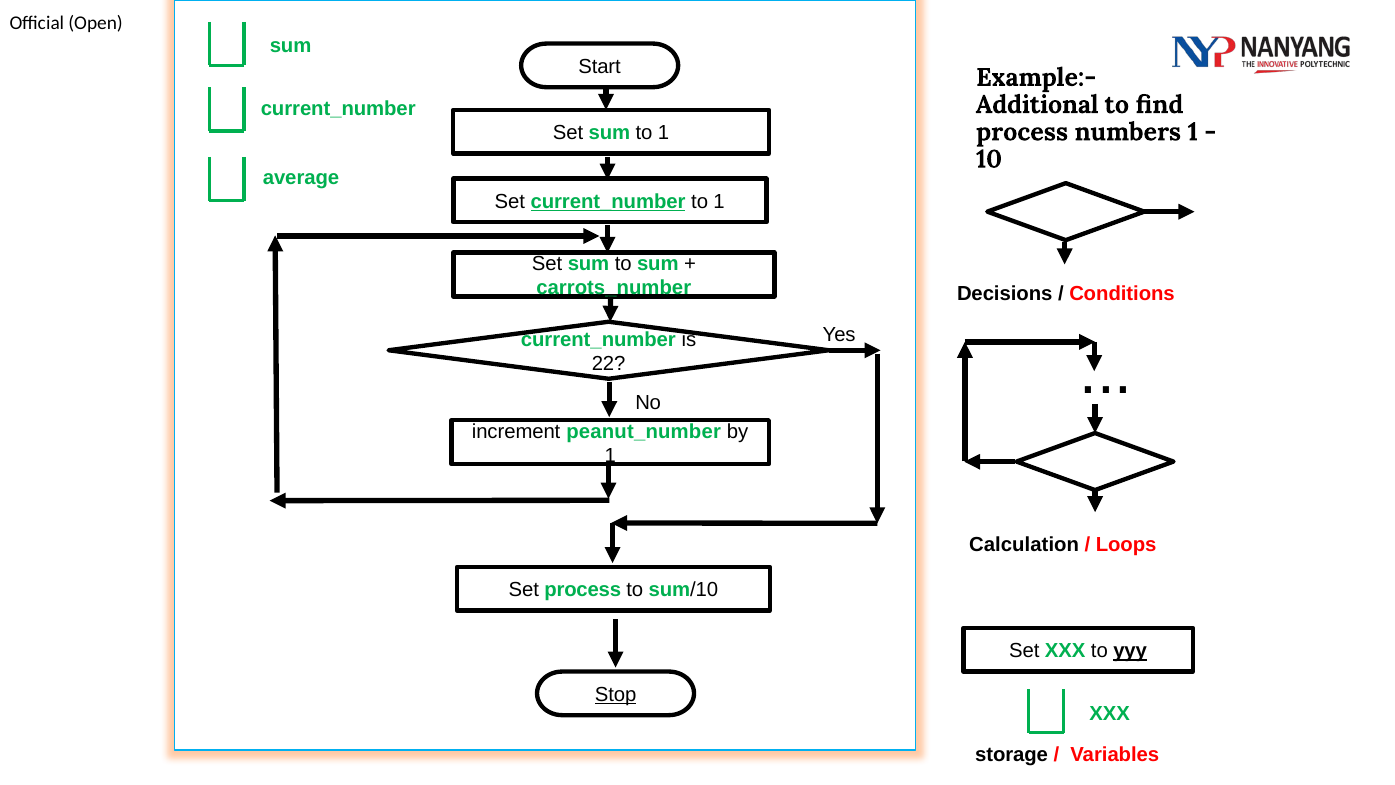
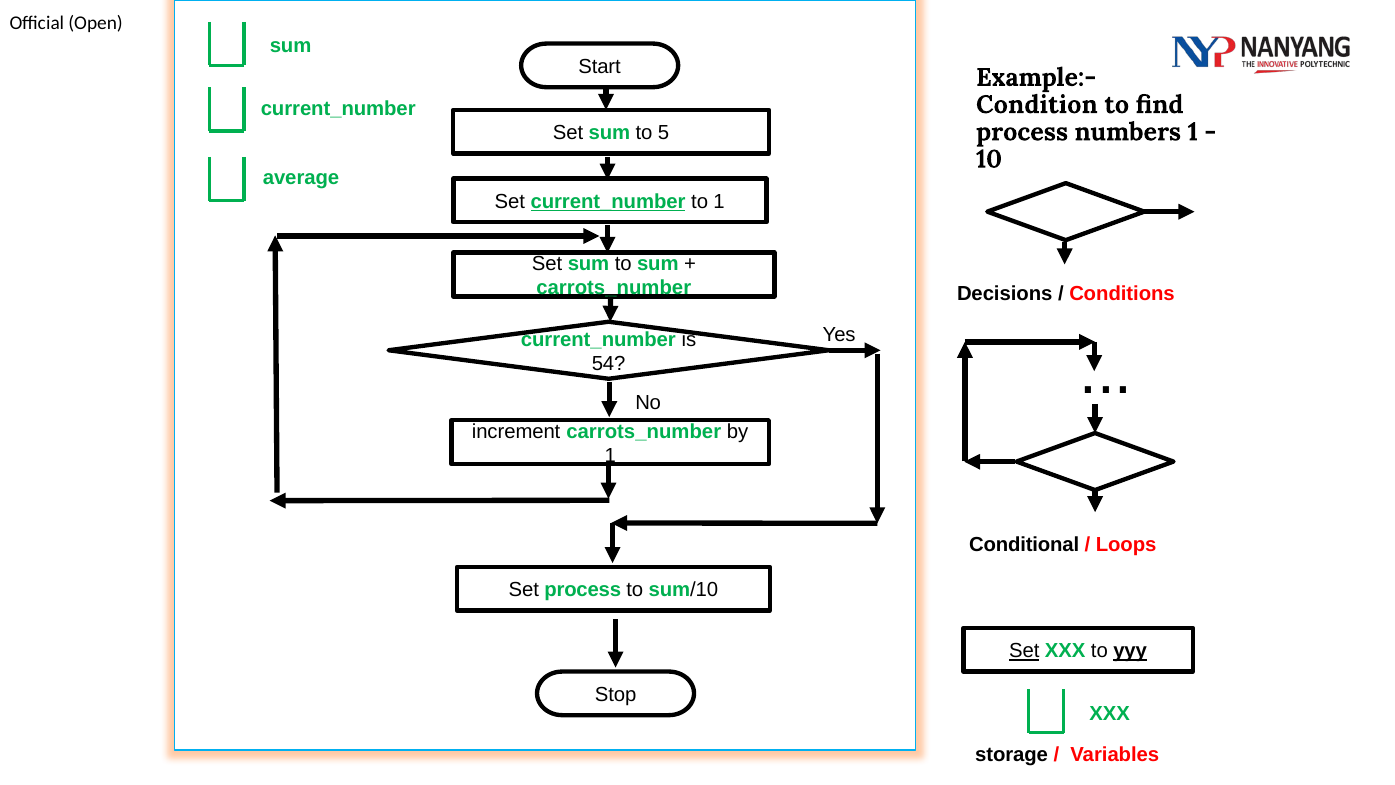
Additional: Additional -> Condition
sum to 1: 1 -> 5
22: 22 -> 54
increment peanut_number: peanut_number -> carrots_number
Calculation: Calculation -> Conditional
Set at (1024, 651) underline: none -> present
Stop underline: present -> none
